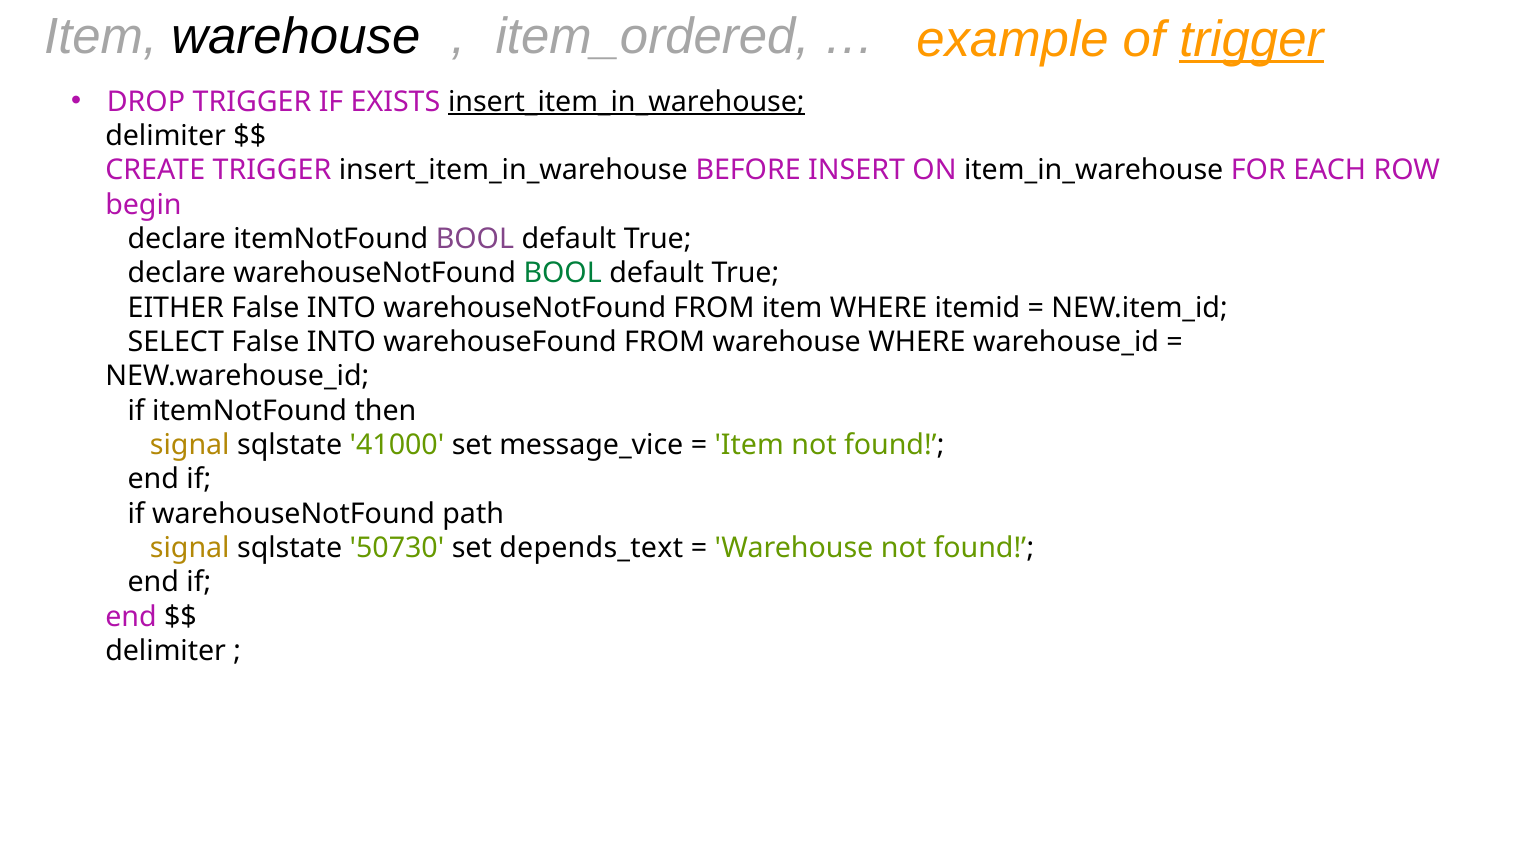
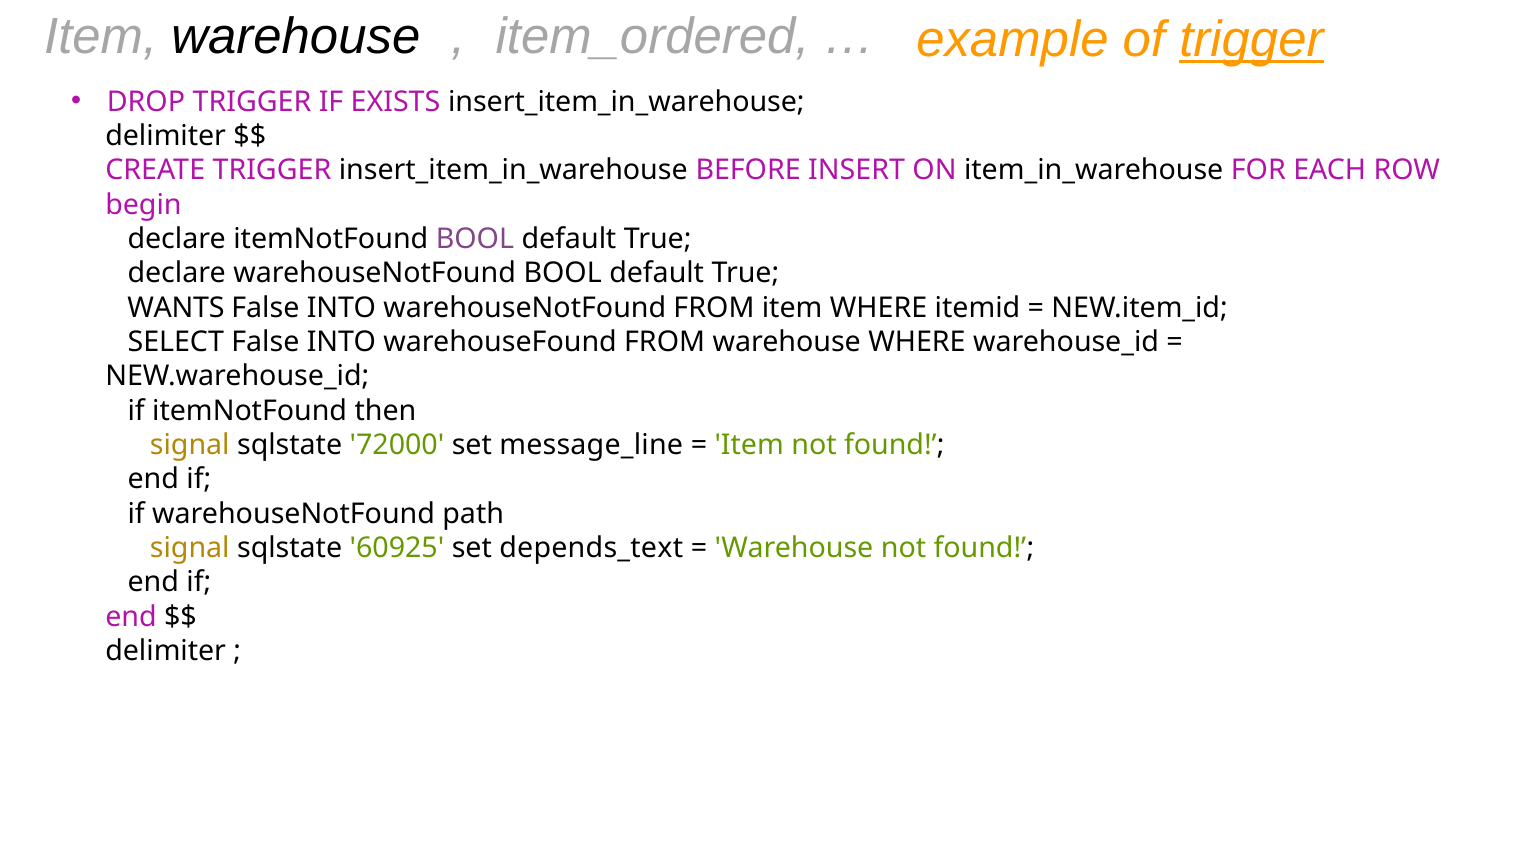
insert_item_in_warehouse at (626, 102) underline: present -> none
BOOL at (563, 274) colour: green -> black
EITHER: EITHER -> WANTS
41000: 41000 -> 72000
message_vice: message_vice -> message_line
50730: 50730 -> 60925
